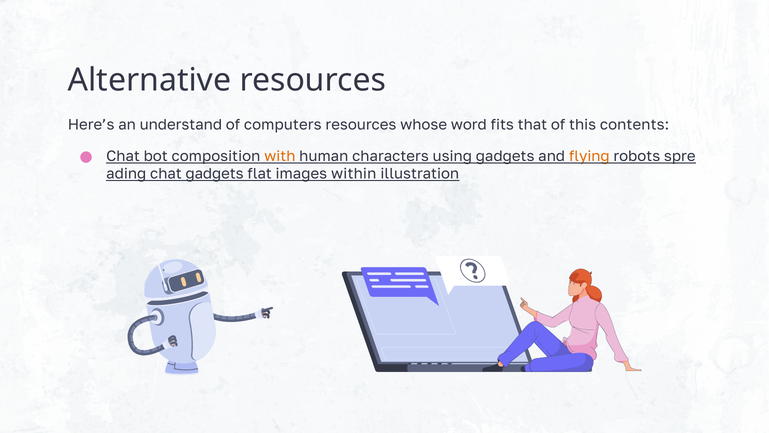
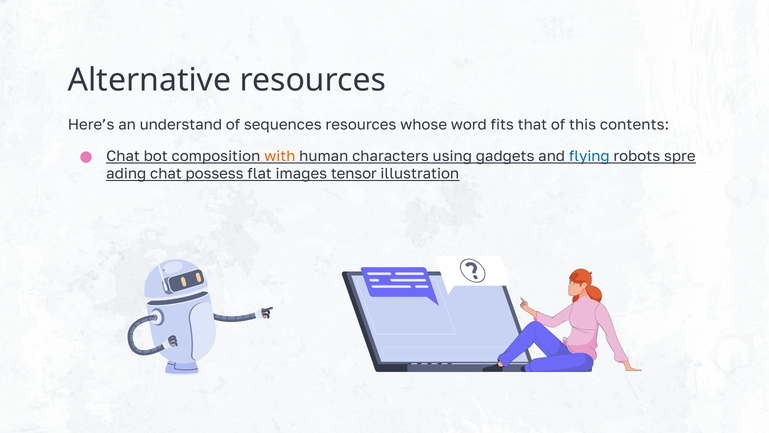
computers: computers -> sequences
flying colour: orange -> blue
chat gadgets: gadgets -> possess
within: within -> tensor
